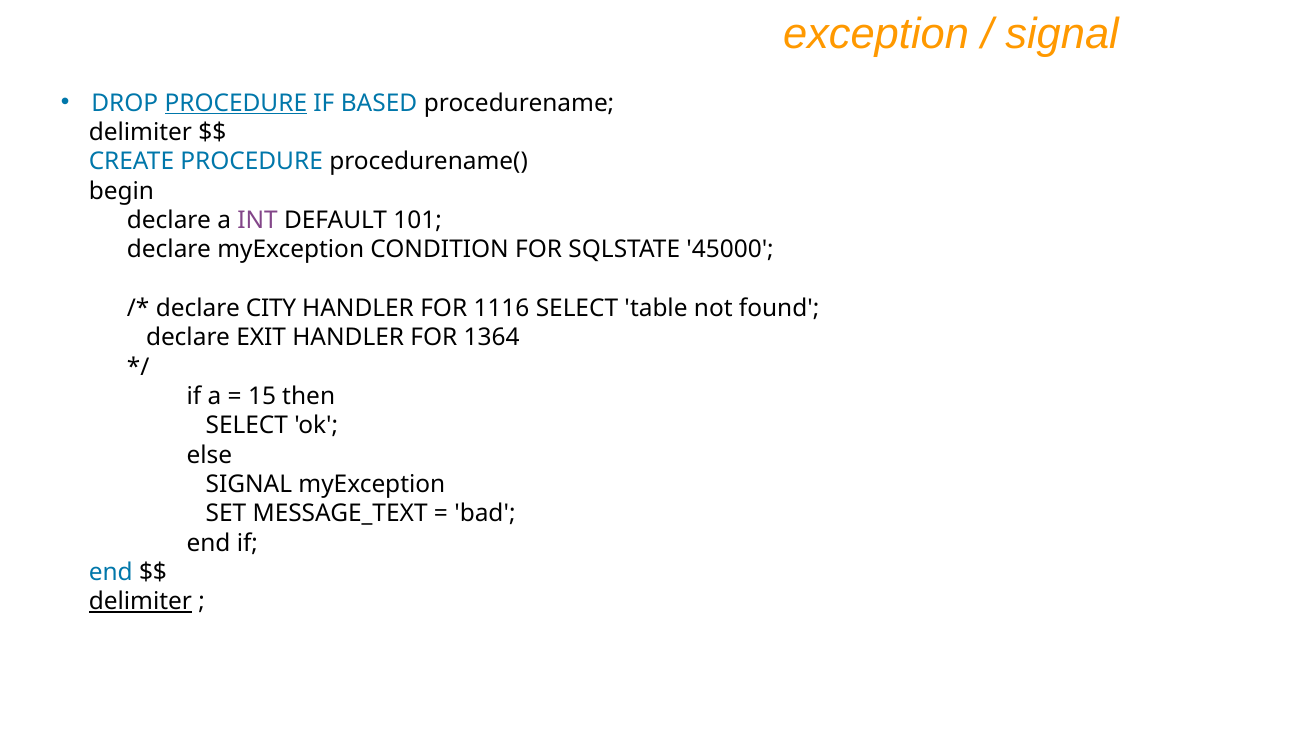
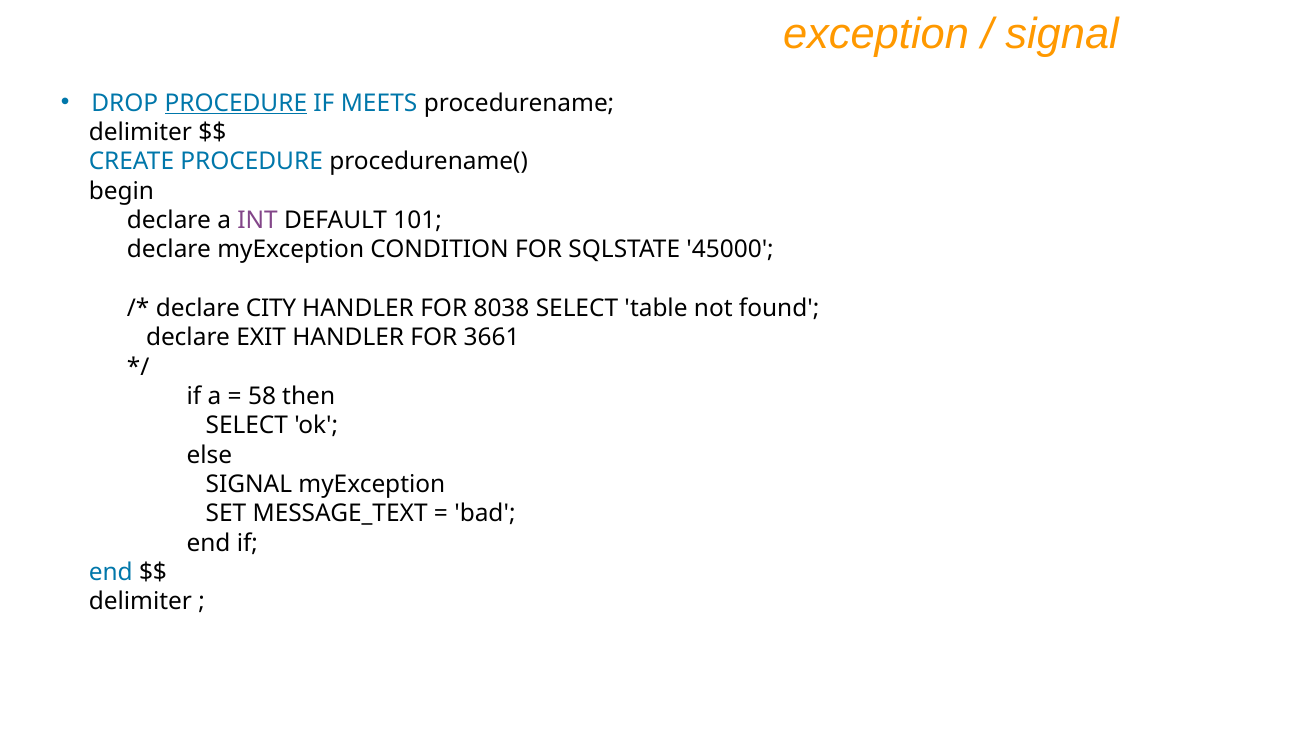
BASED: BASED -> MEETS
1116: 1116 -> 8038
1364: 1364 -> 3661
15: 15 -> 58
delimiter at (140, 602) underline: present -> none
